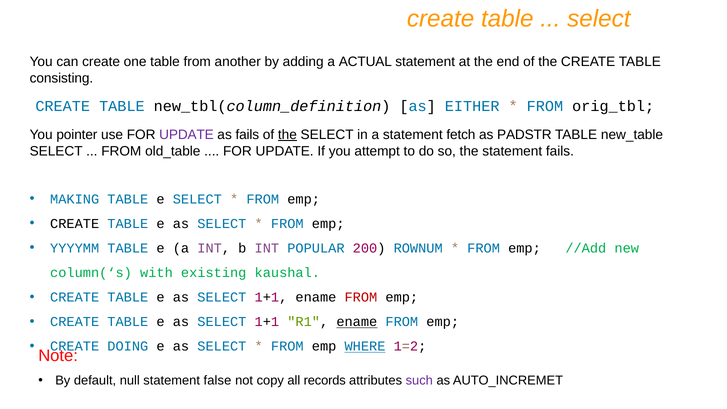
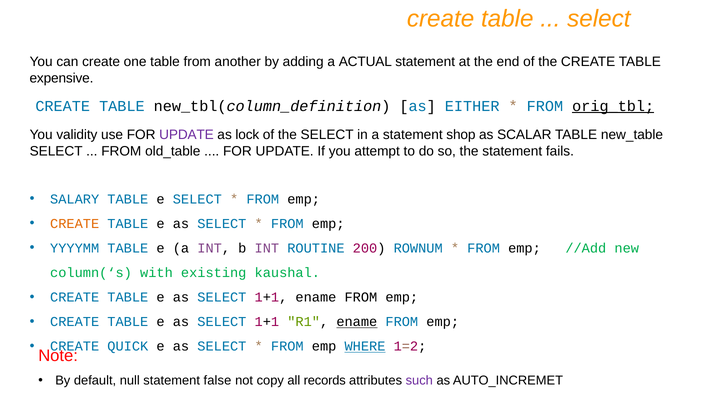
consisting: consisting -> expensive
orig_tbl underline: none -> present
pointer: pointer -> validity
as fails: fails -> lock
the at (287, 135) underline: present -> none
fetch: fetch -> shop
PADSTR: PADSTR -> SCALAR
MAKING: MAKING -> SALARY
CREATE at (75, 224) colour: black -> orange
POPULAR: POPULAR -> ROUTINE
FROM at (361, 297) colour: red -> black
DOING: DOING -> QUICK
